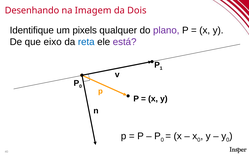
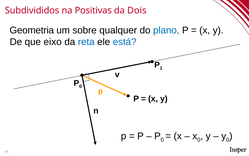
Desenhando: Desenhando -> Subdivididos
Imagem: Imagem -> Positivas
Identifique: Identifique -> Geometria
pixels: pixels -> sobre
plano colour: purple -> blue
está colour: purple -> blue
